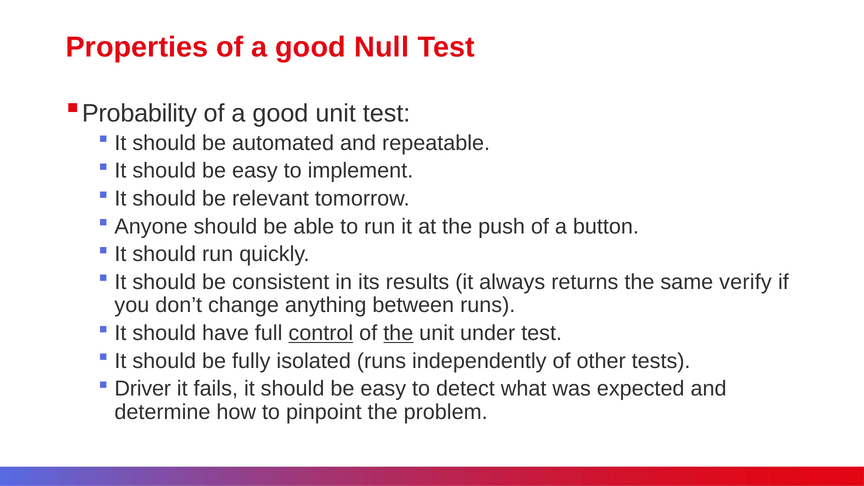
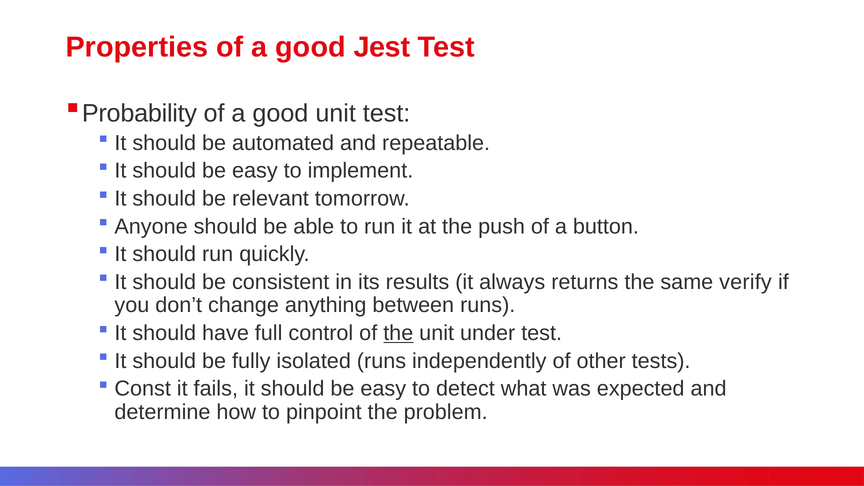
Null: Null -> Jest
control underline: present -> none
Driver: Driver -> Const
